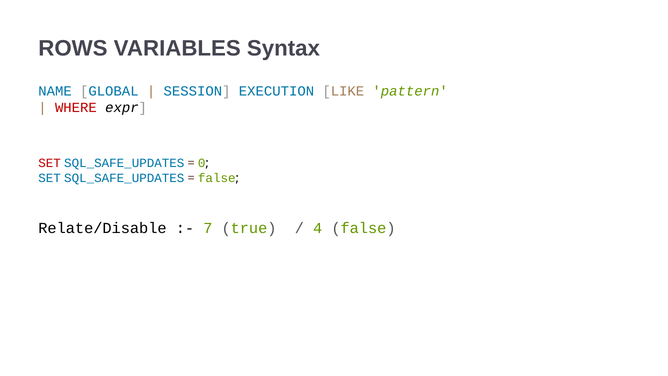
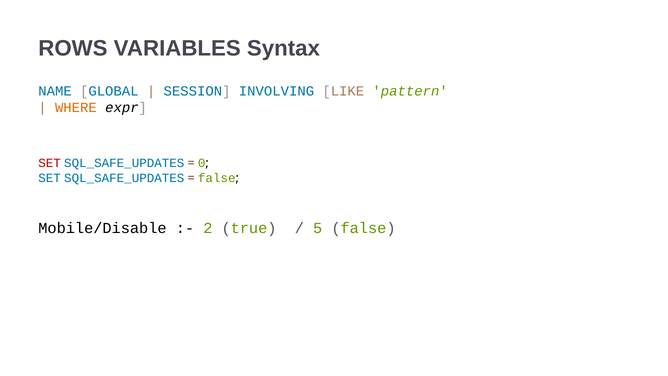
EXECUTION: EXECUTION -> INVOLVING
WHERE colour: red -> orange
Relate/Disable: Relate/Disable -> Mobile/Disable
7: 7 -> 2
4: 4 -> 5
